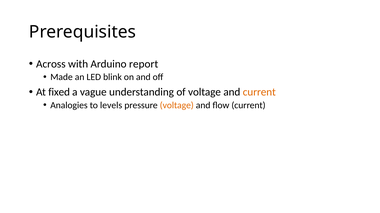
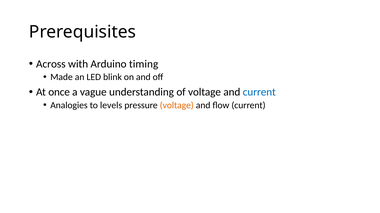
report: report -> timing
fixed: fixed -> once
current at (259, 92) colour: orange -> blue
